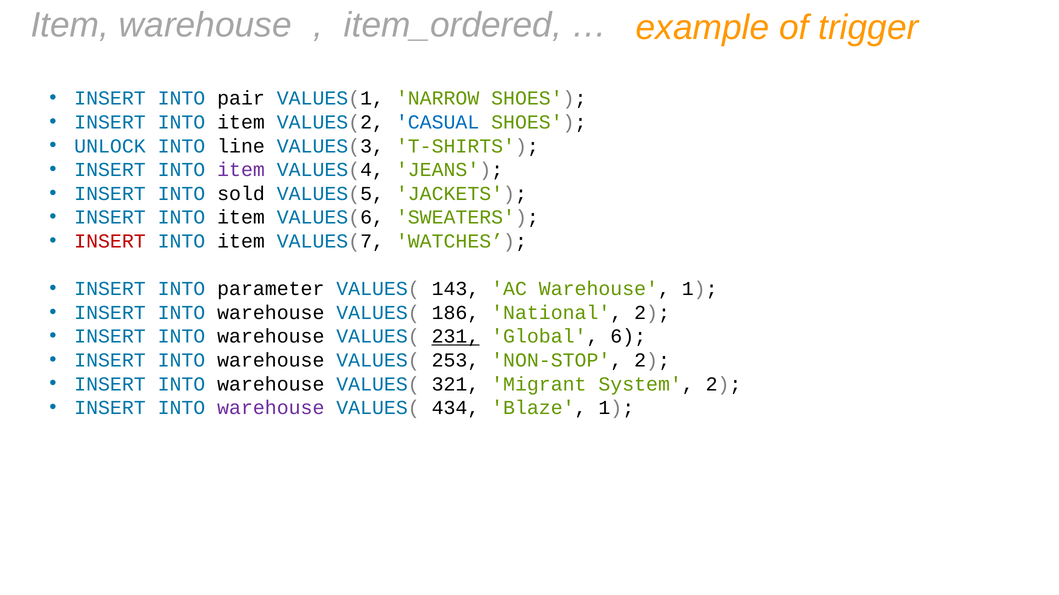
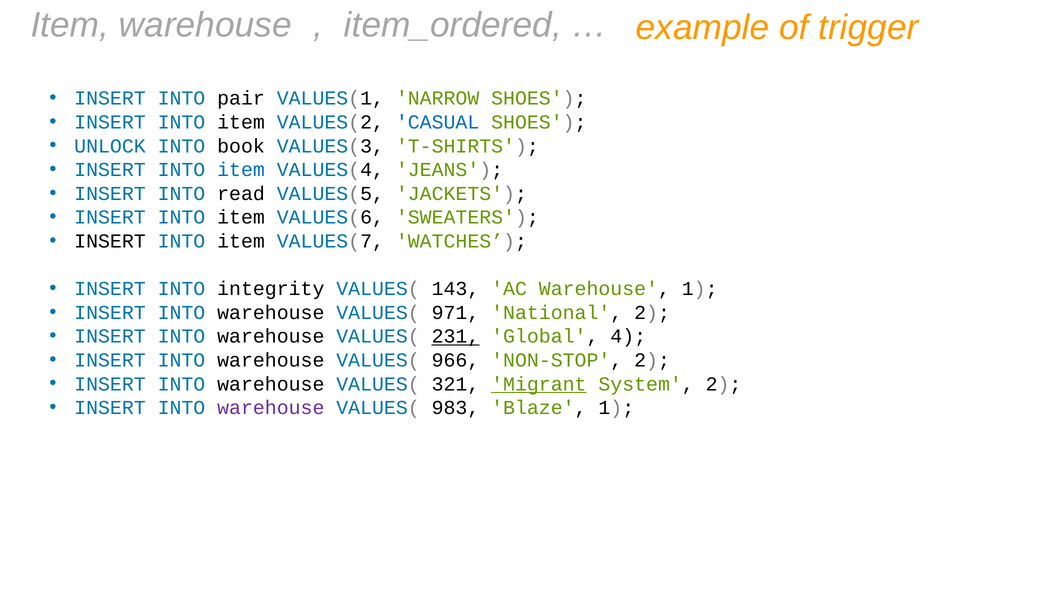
line: line -> book
item at (241, 170) colour: purple -> blue
sold: sold -> read
INSERT at (110, 241) colour: red -> black
parameter: parameter -> integrity
186: 186 -> 971
6: 6 -> 4
253: 253 -> 966
Migrant underline: none -> present
434: 434 -> 983
